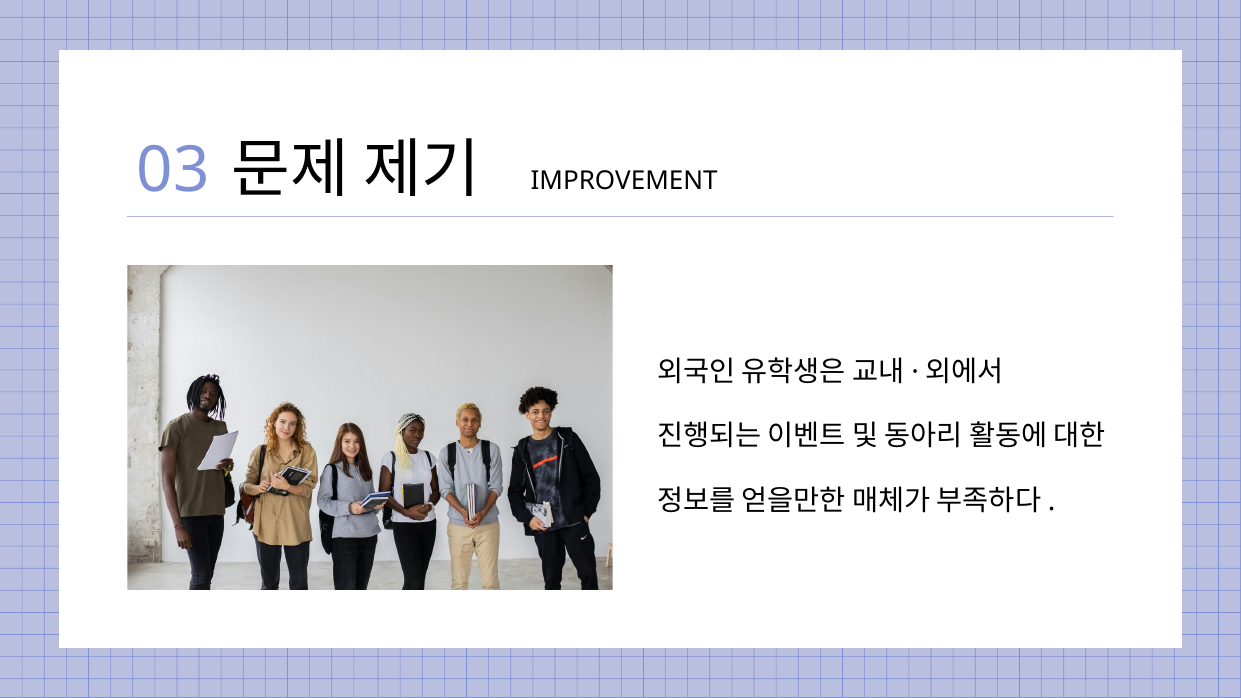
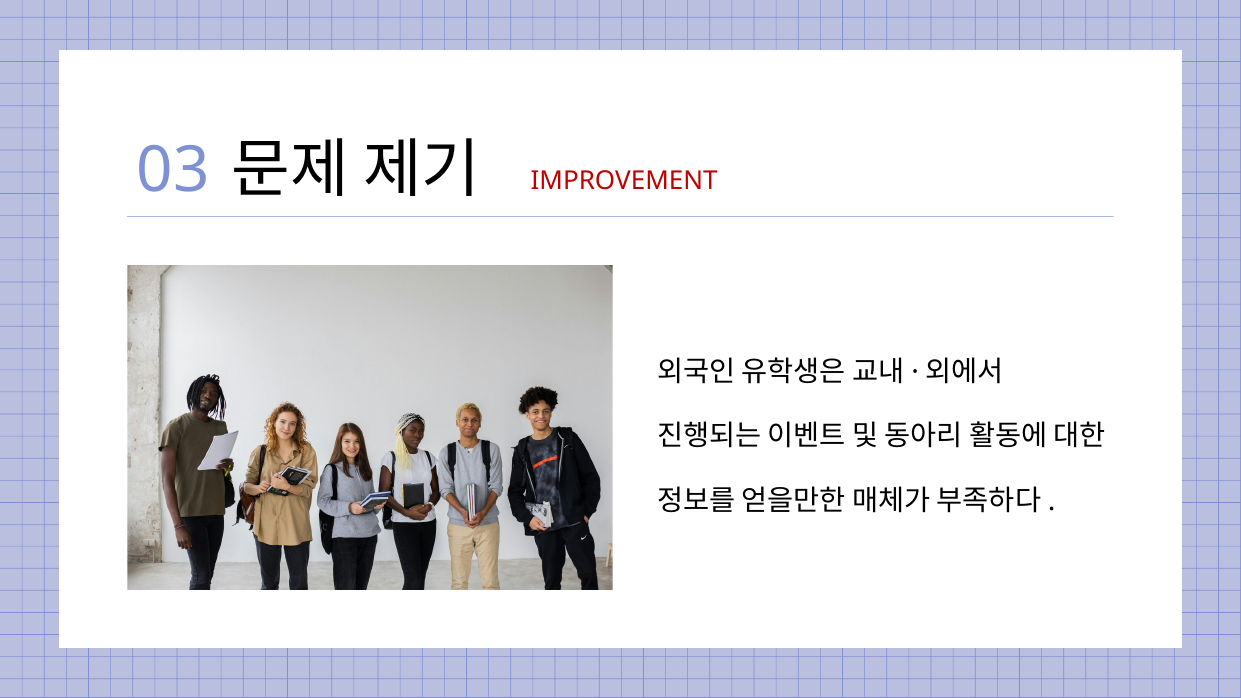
IMPROVEMENT colour: black -> red
